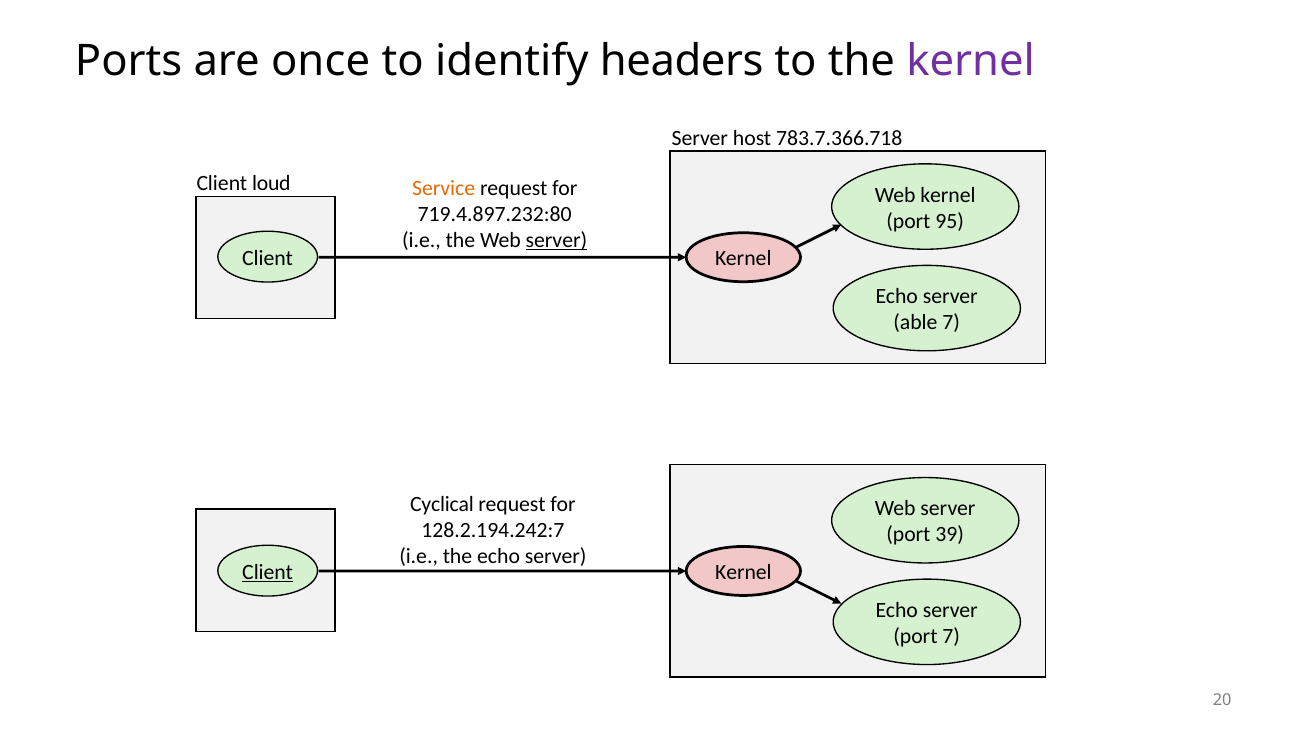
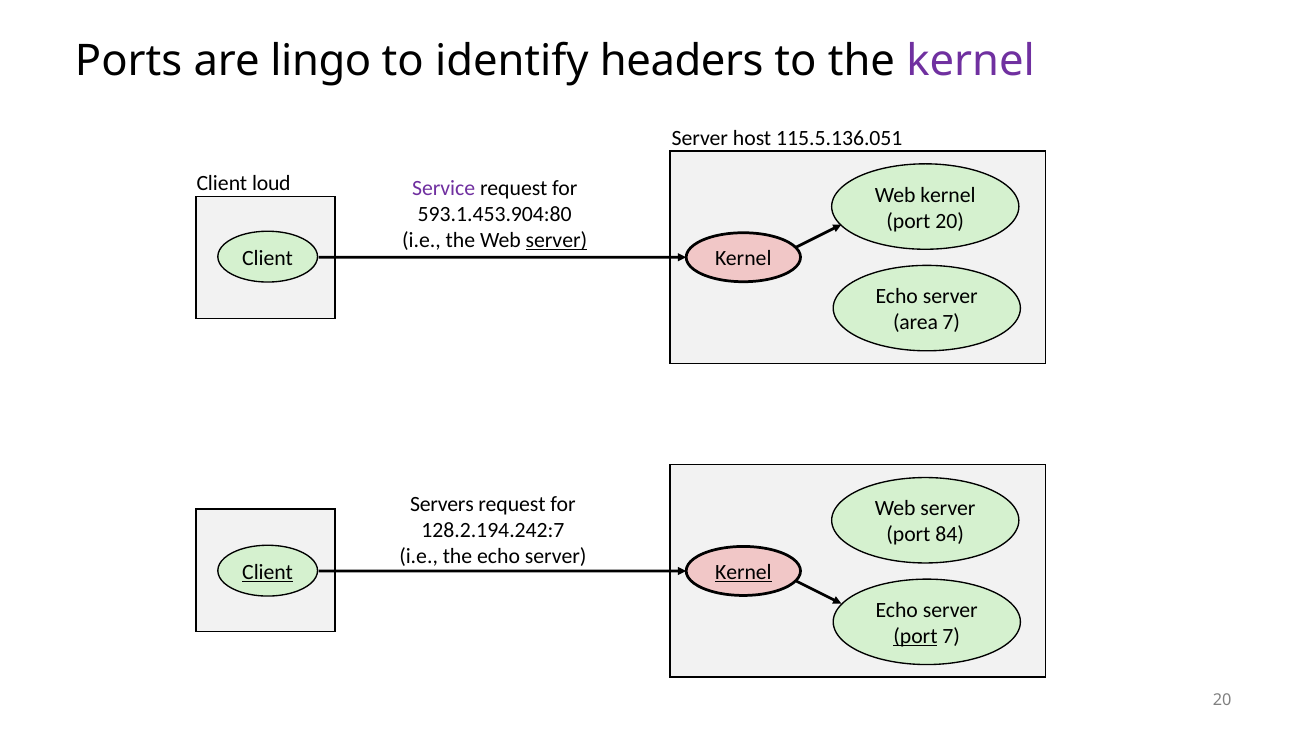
once: once -> lingo
783.7.366.718: 783.7.366.718 -> 115.5.136.051
Service colour: orange -> purple
719.4.897.232:80: 719.4.897.232:80 -> 593.1.453.904:80
port 95: 95 -> 20
able: able -> area
Cyclical: Cyclical -> Servers
39: 39 -> 84
Kernel at (743, 573) underline: none -> present
port at (915, 637) underline: none -> present
